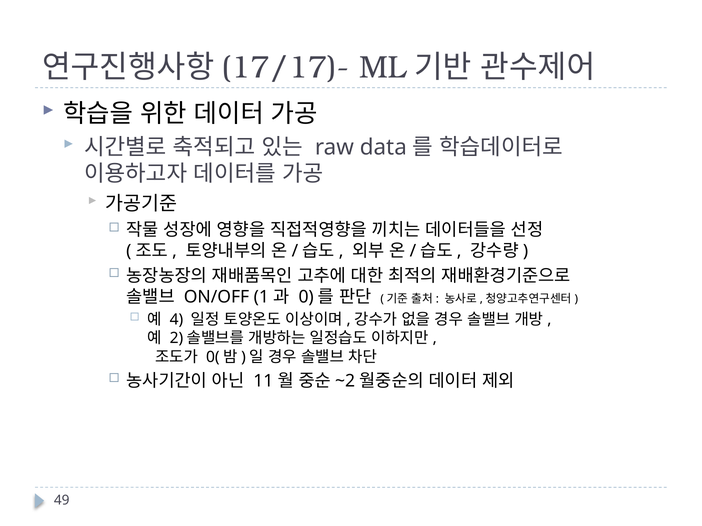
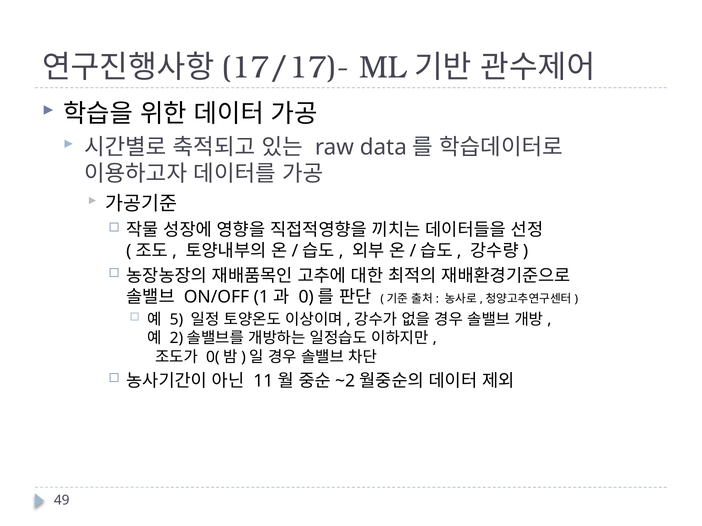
4: 4 -> 5
